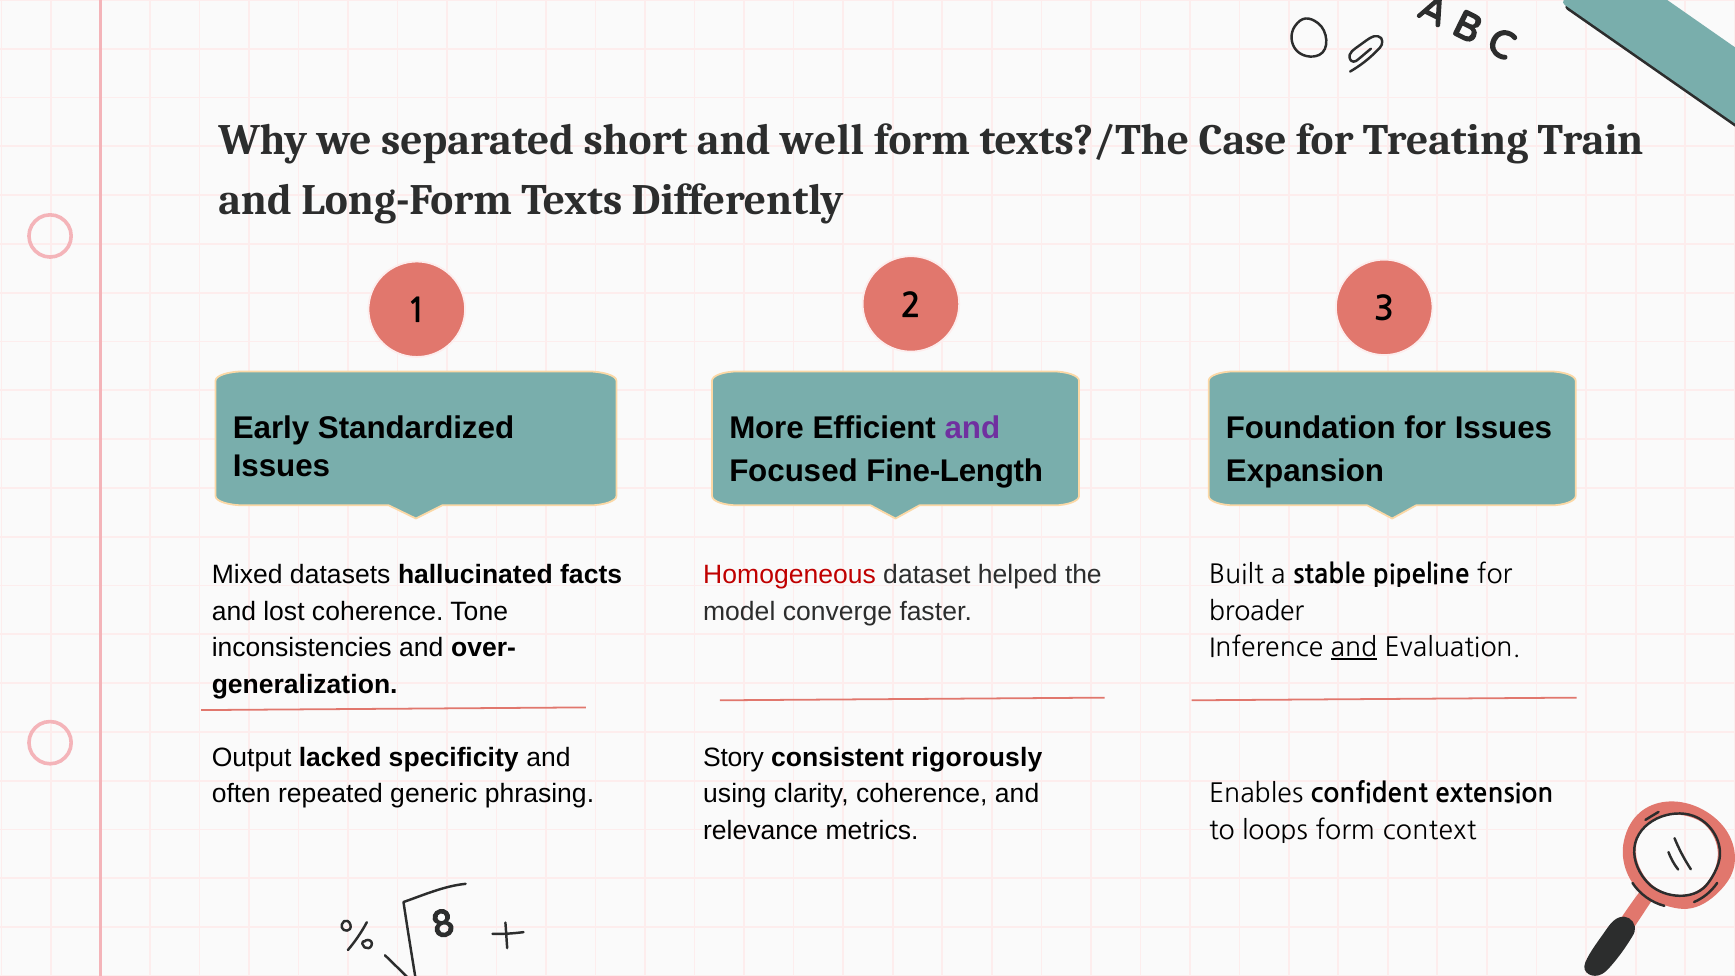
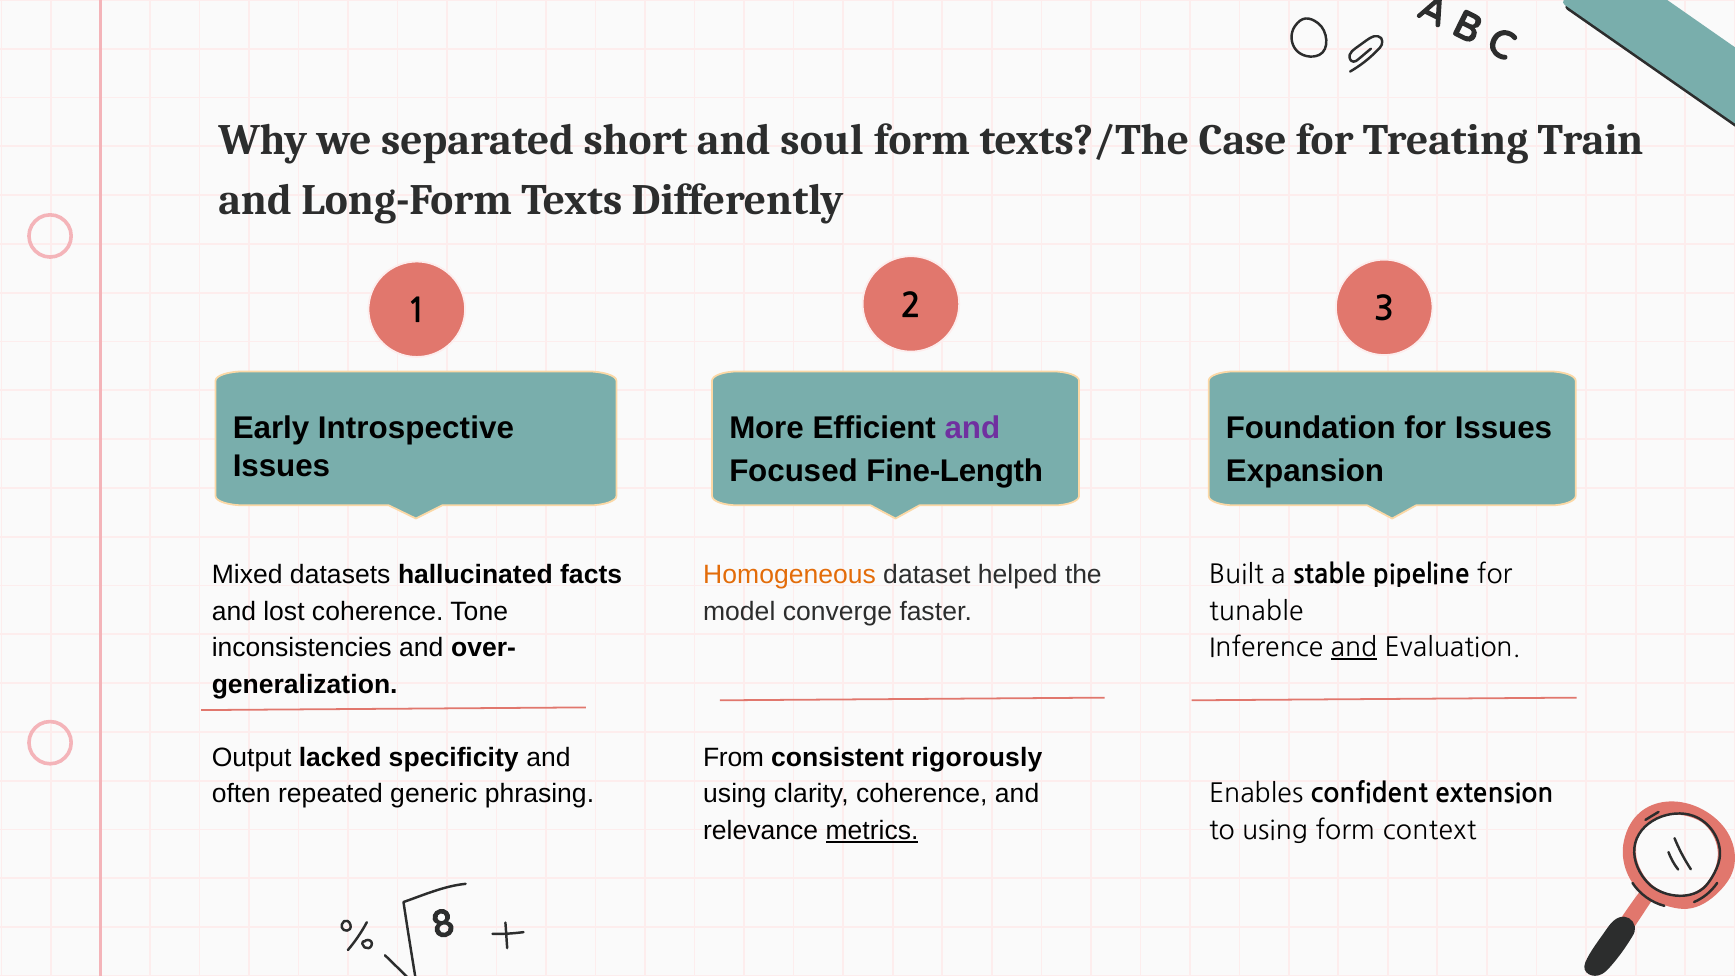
well: well -> soul
Standardized: Standardized -> Introspective
Homogeneous colour: red -> orange
broader: broader -> tunable
Story: Story -> From
to loops: loops -> using
metrics underline: none -> present
